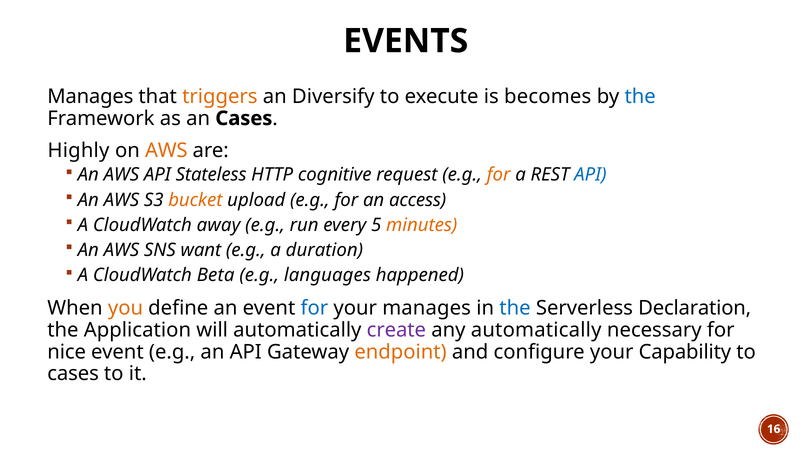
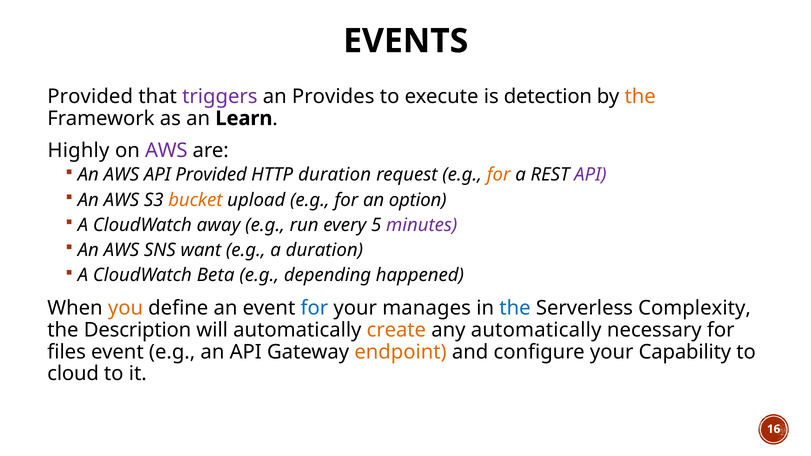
Manages at (90, 97): Manages -> Provided
triggers colour: orange -> purple
Diversify: Diversify -> Provides
becomes: becomes -> detection
the at (640, 97) colour: blue -> orange
an Cases: Cases -> Learn
AWS at (166, 150) colour: orange -> purple
API Stateless: Stateless -> Provided
HTTP cognitive: cognitive -> duration
API at (590, 175) colour: blue -> purple
access: access -> option
minutes colour: orange -> purple
languages: languages -> depending
Declaration: Declaration -> Complexity
Application: Application -> Description
create colour: purple -> orange
nice: nice -> files
cases at (73, 374): cases -> cloud
